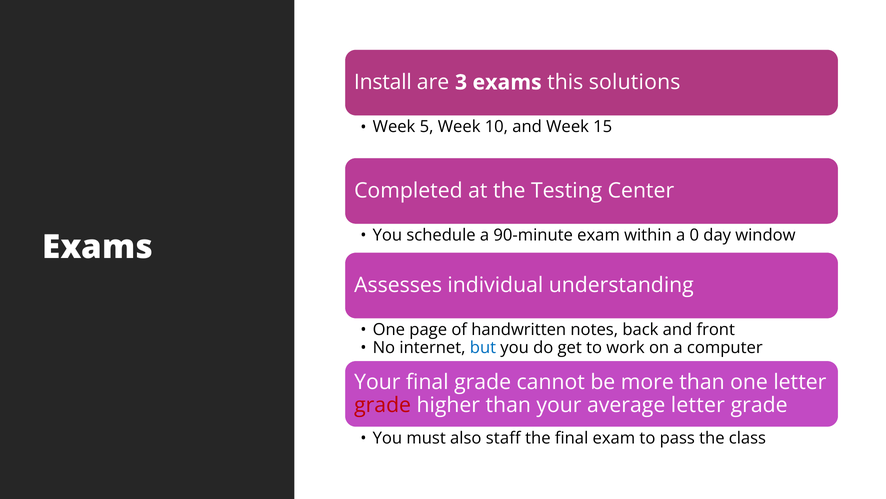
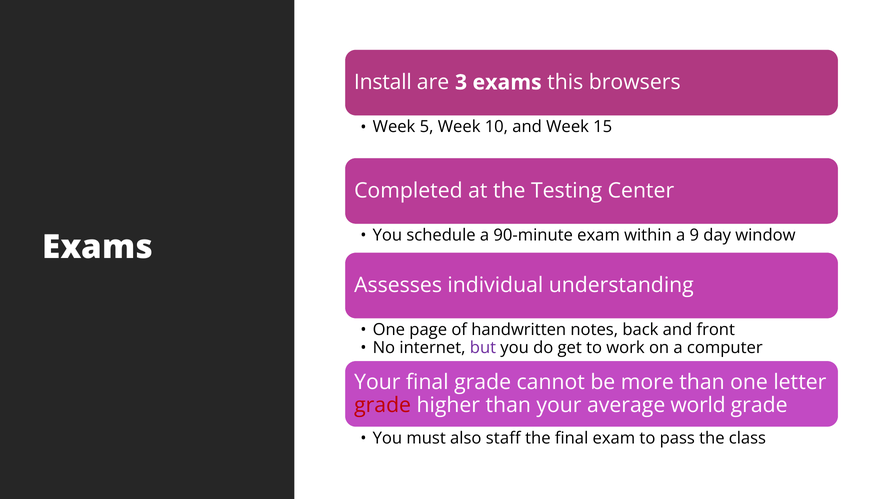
solutions: solutions -> browsers
0: 0 -> 9
but colour: blue -> purple
average letter: letter -> world
